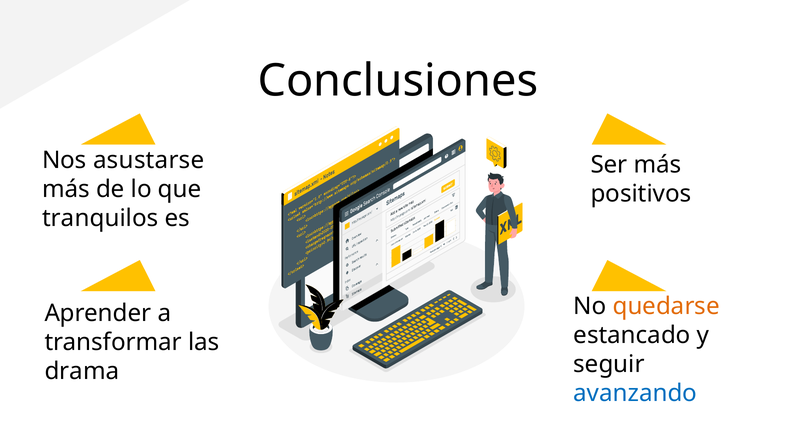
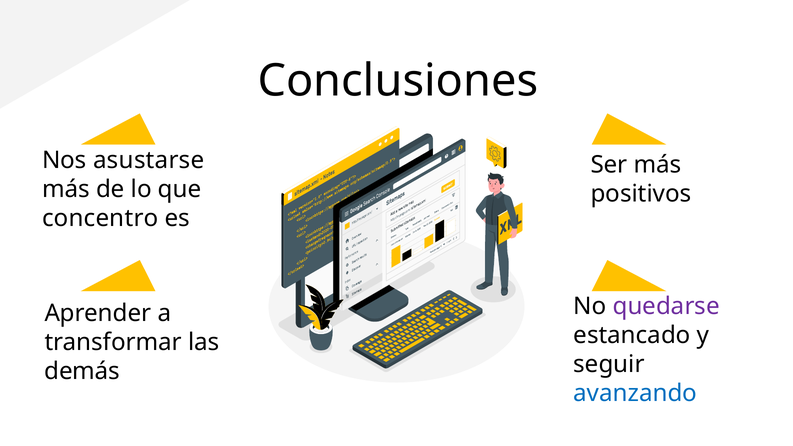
tranquilos: tranquilos -> concentro
quedarse colour: orange -> purple
drama: drama -> demás
